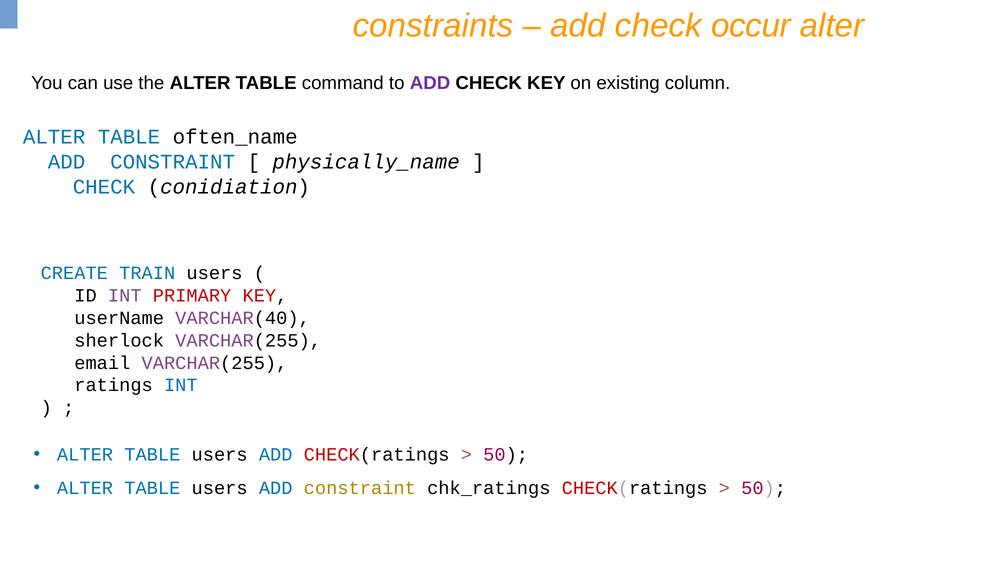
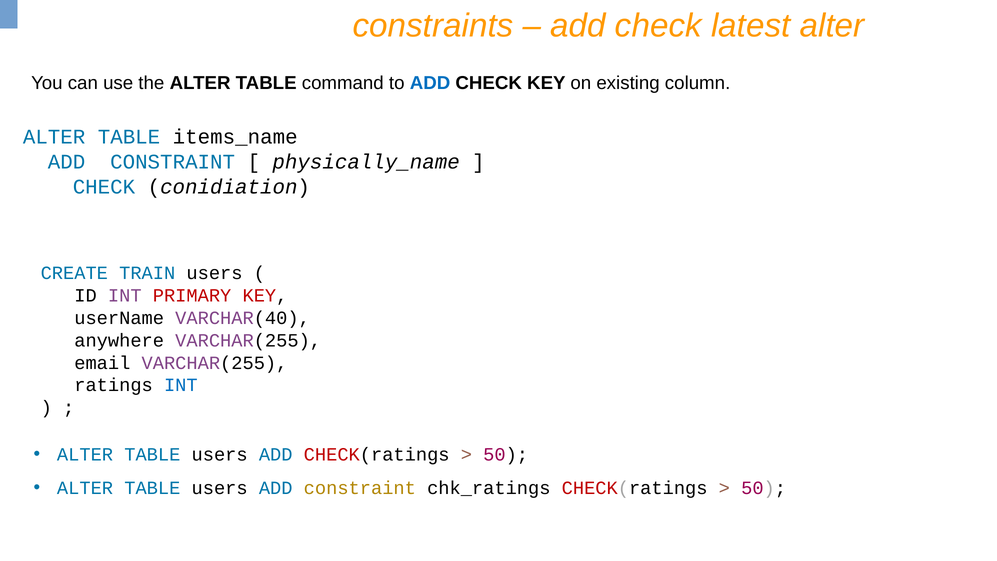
occur: occur -> latest
ADD at (430, 83) colour: purple -> blue
often_name: often_name -> items_name
sherlock: sherlock -> anywhere
